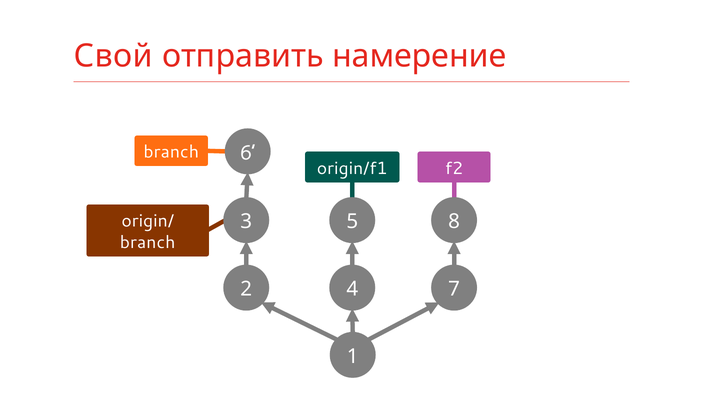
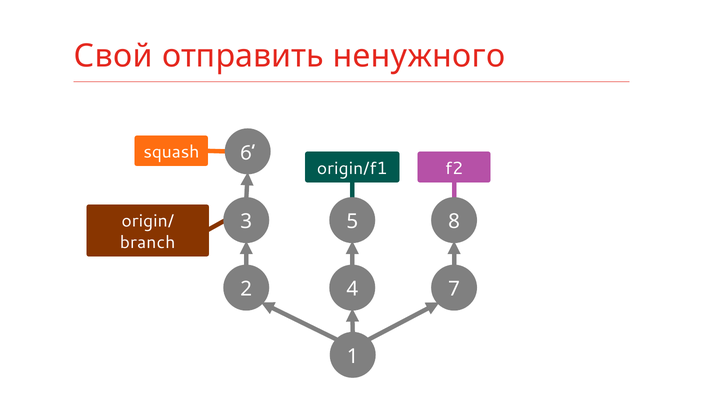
намерение: намерение -> ненужного
branch at (171, 152): branch -> squash
